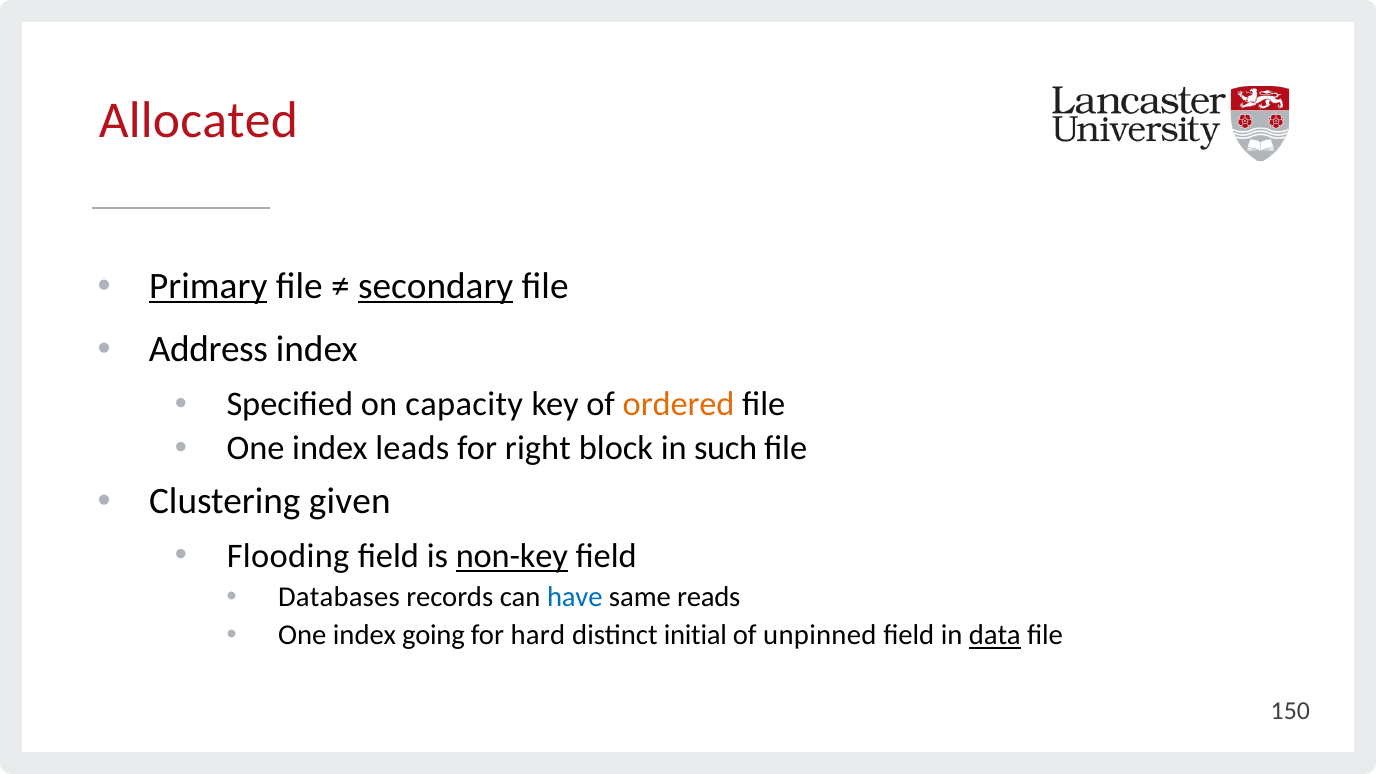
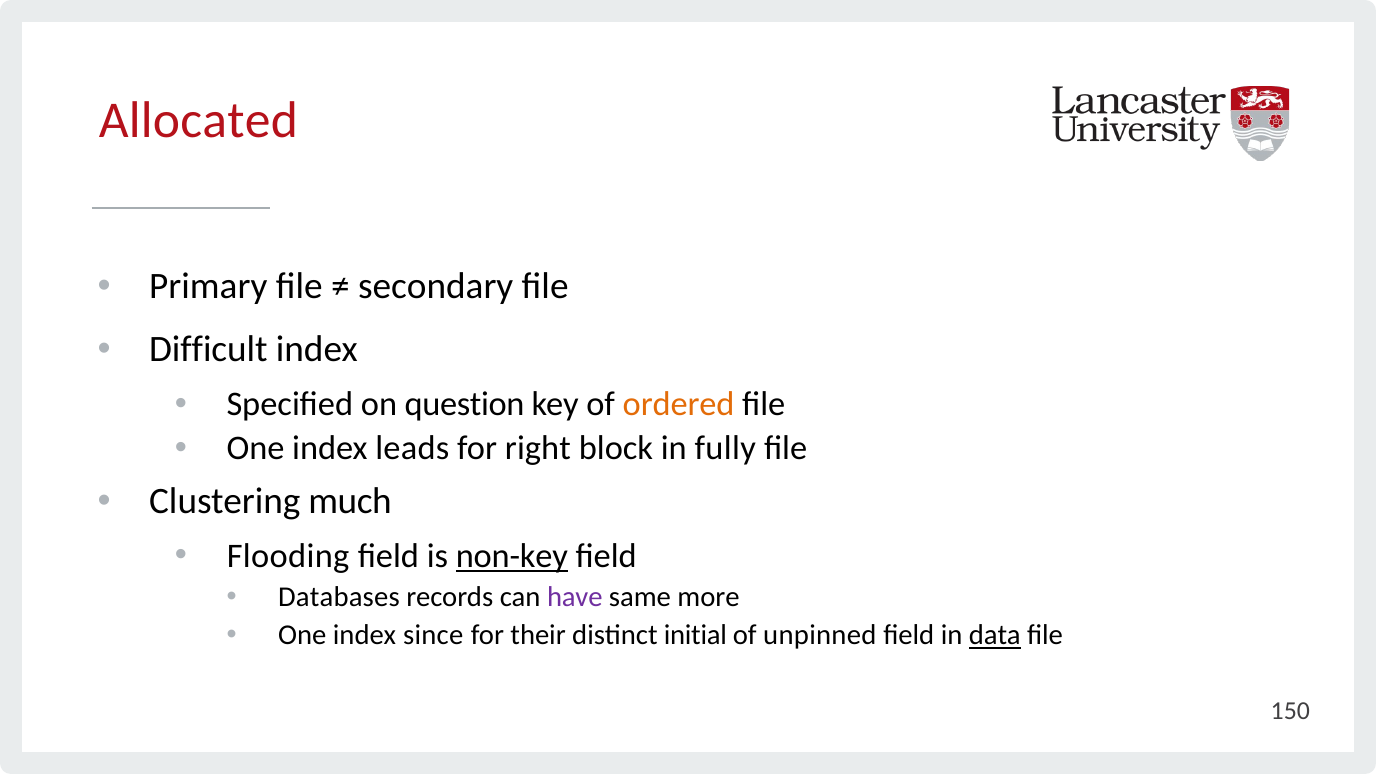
Primary underline: present -> none
secondary underline: present -> none
Address: Address -> Difficult
capacity: capacity -> question
such: such -> fully
given: given -> much
have colour: blue -> purple
reads: reads -> more
going: going -> since
hard: hard -> their
